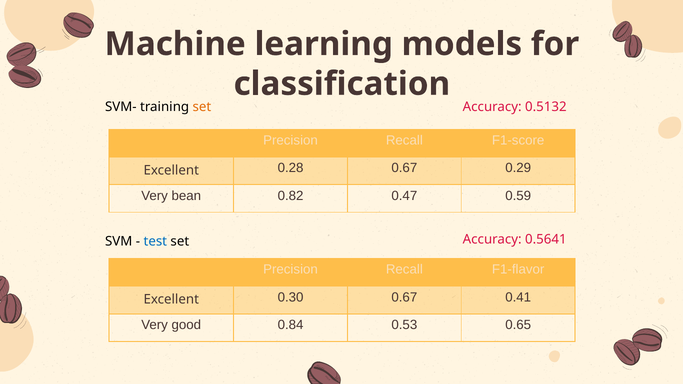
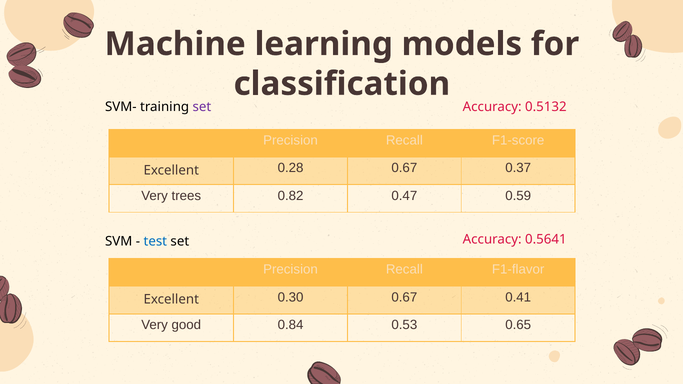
set at (202, 107) colour: orange -> purple
0.29: 0.29 -> 0.37
bean: bean -> trees
